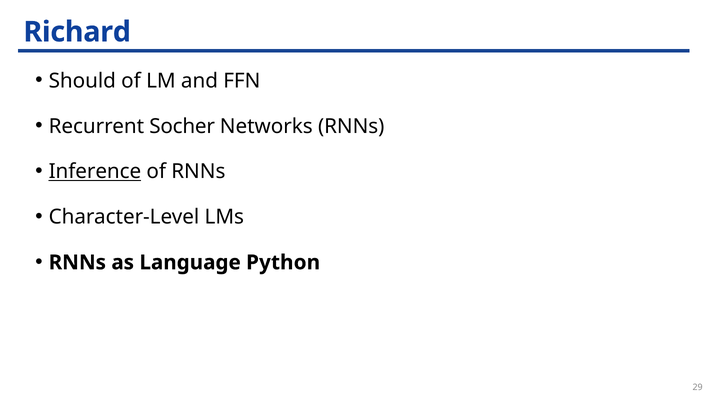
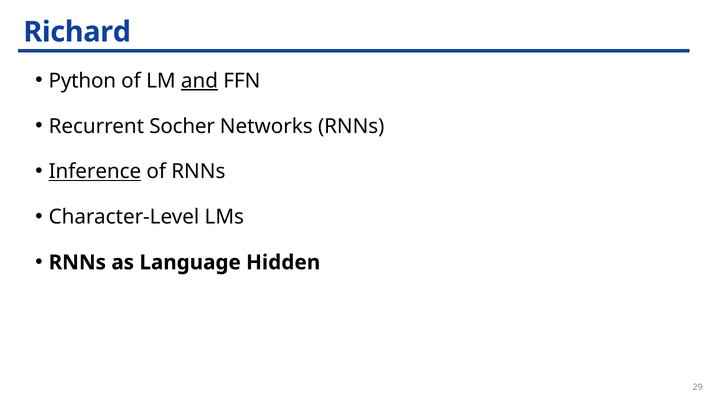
Should: Should -> Python
and underline: none -> present
Python: Python -> Hidden
